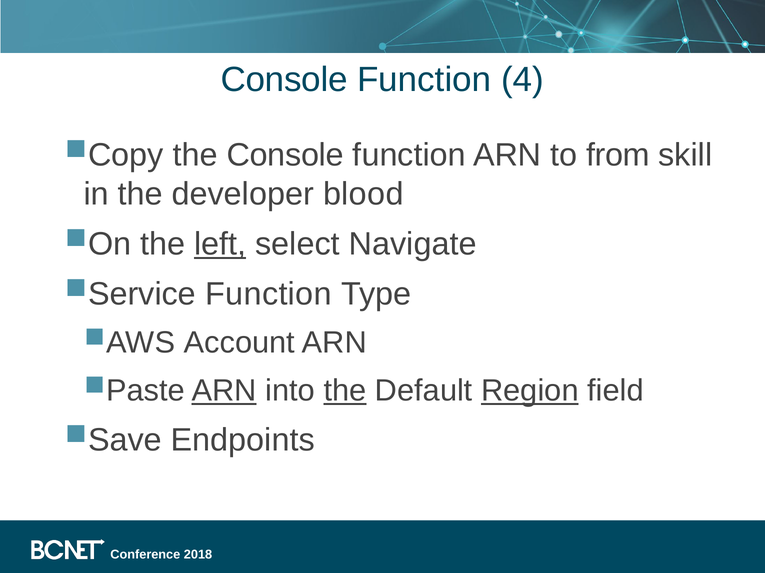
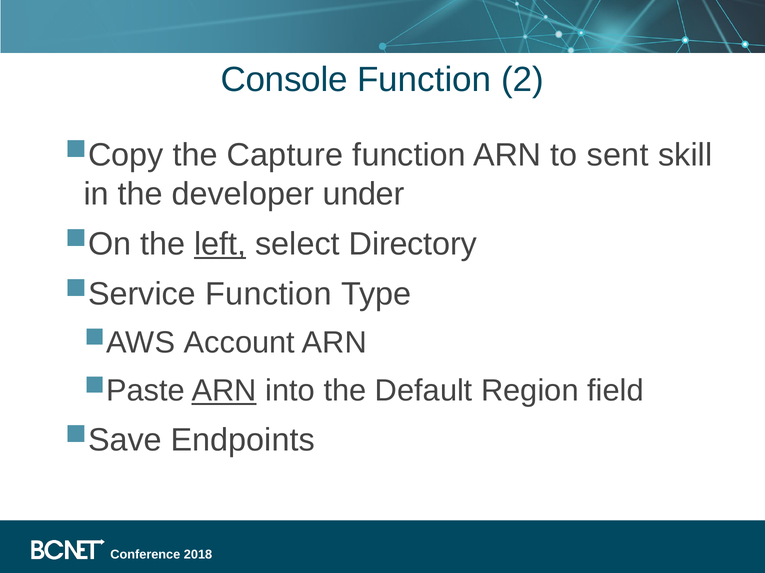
4: 4 -> 2
the Console: Console -> Capture
from: from -> sent
blood: blood -> under
Navigate: Navigate -> Directory
the at (345, 391) underline: present -> none
Region underline: present -> none
